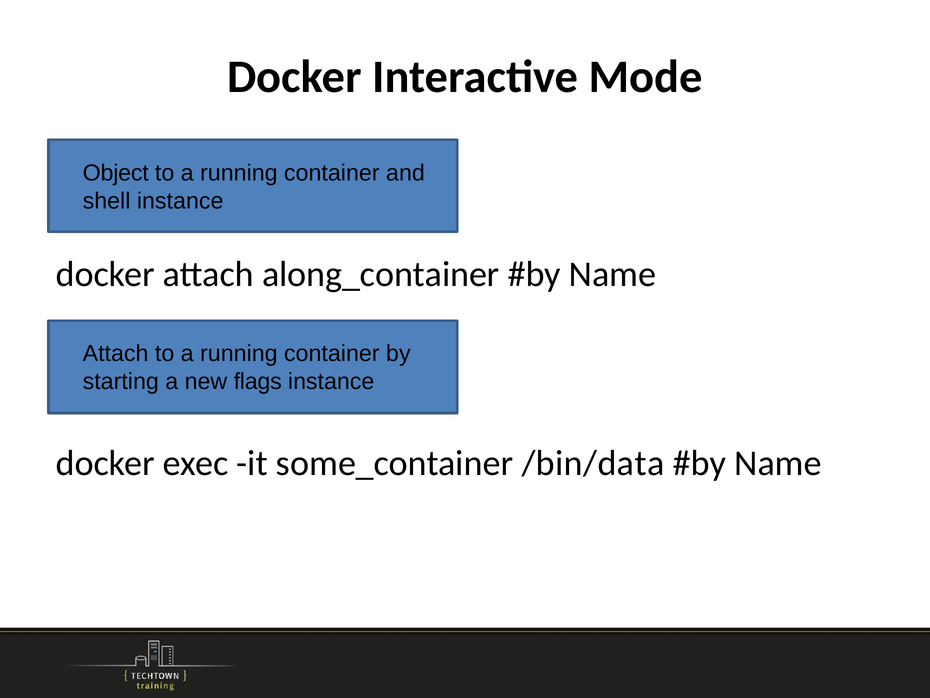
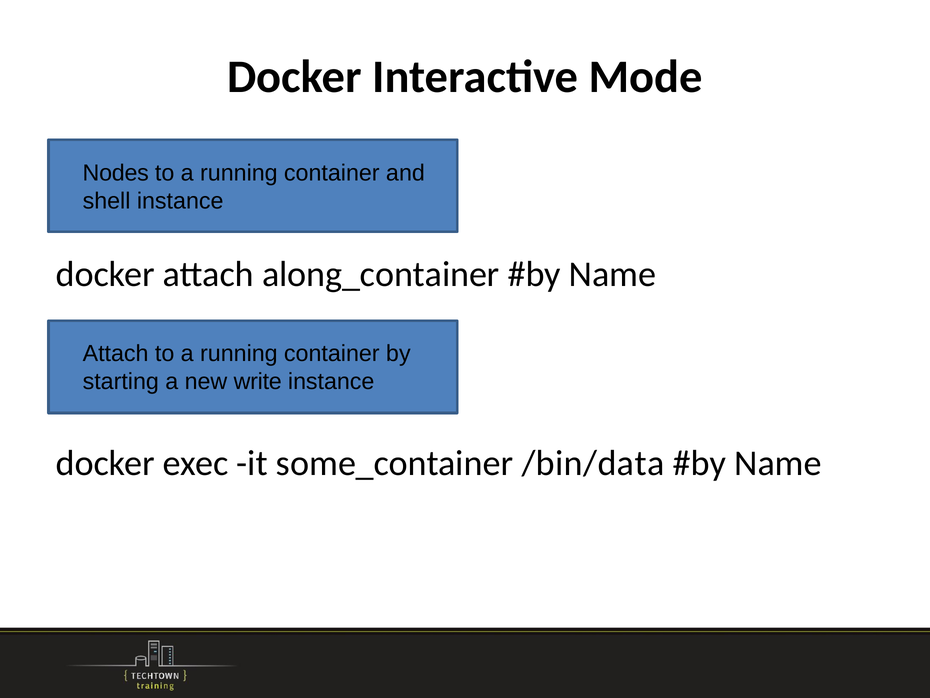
Object: Object -> Nodes
flags: flags -> write
